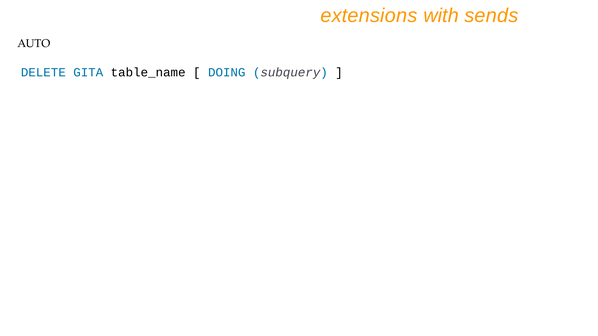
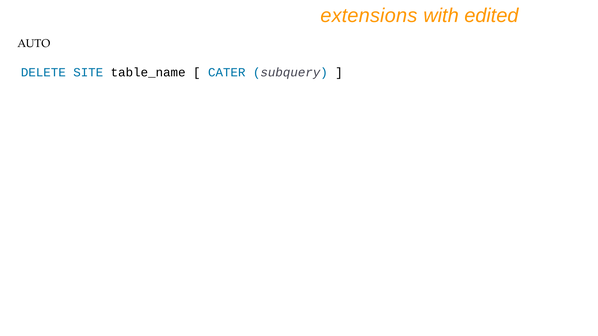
sends: sends -> edited
GITA: GITA -> SITE
DOING: DOING -> CATER
